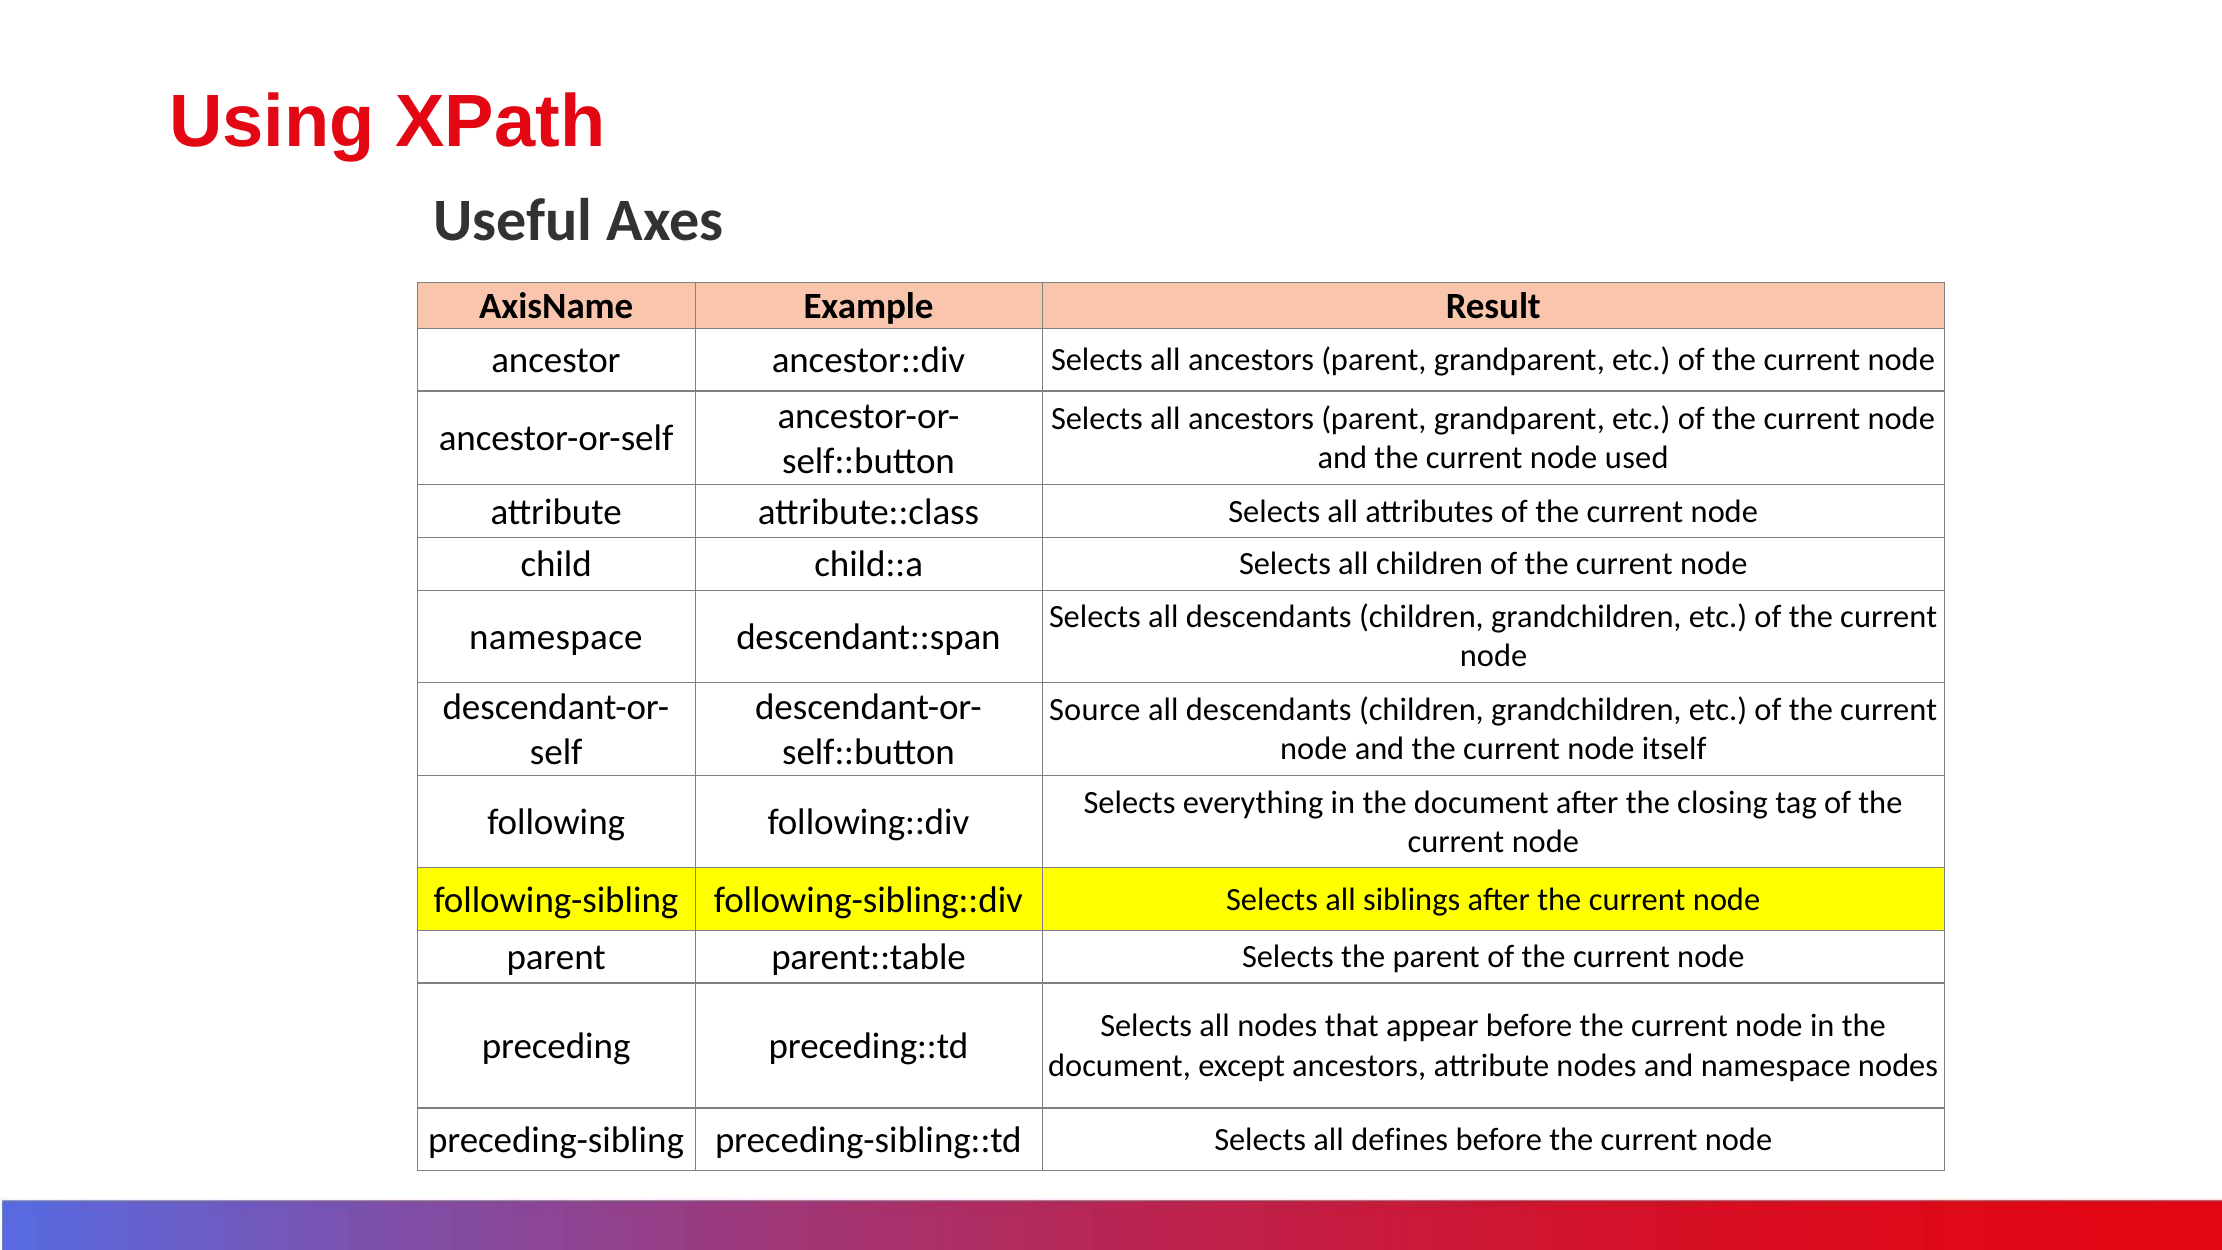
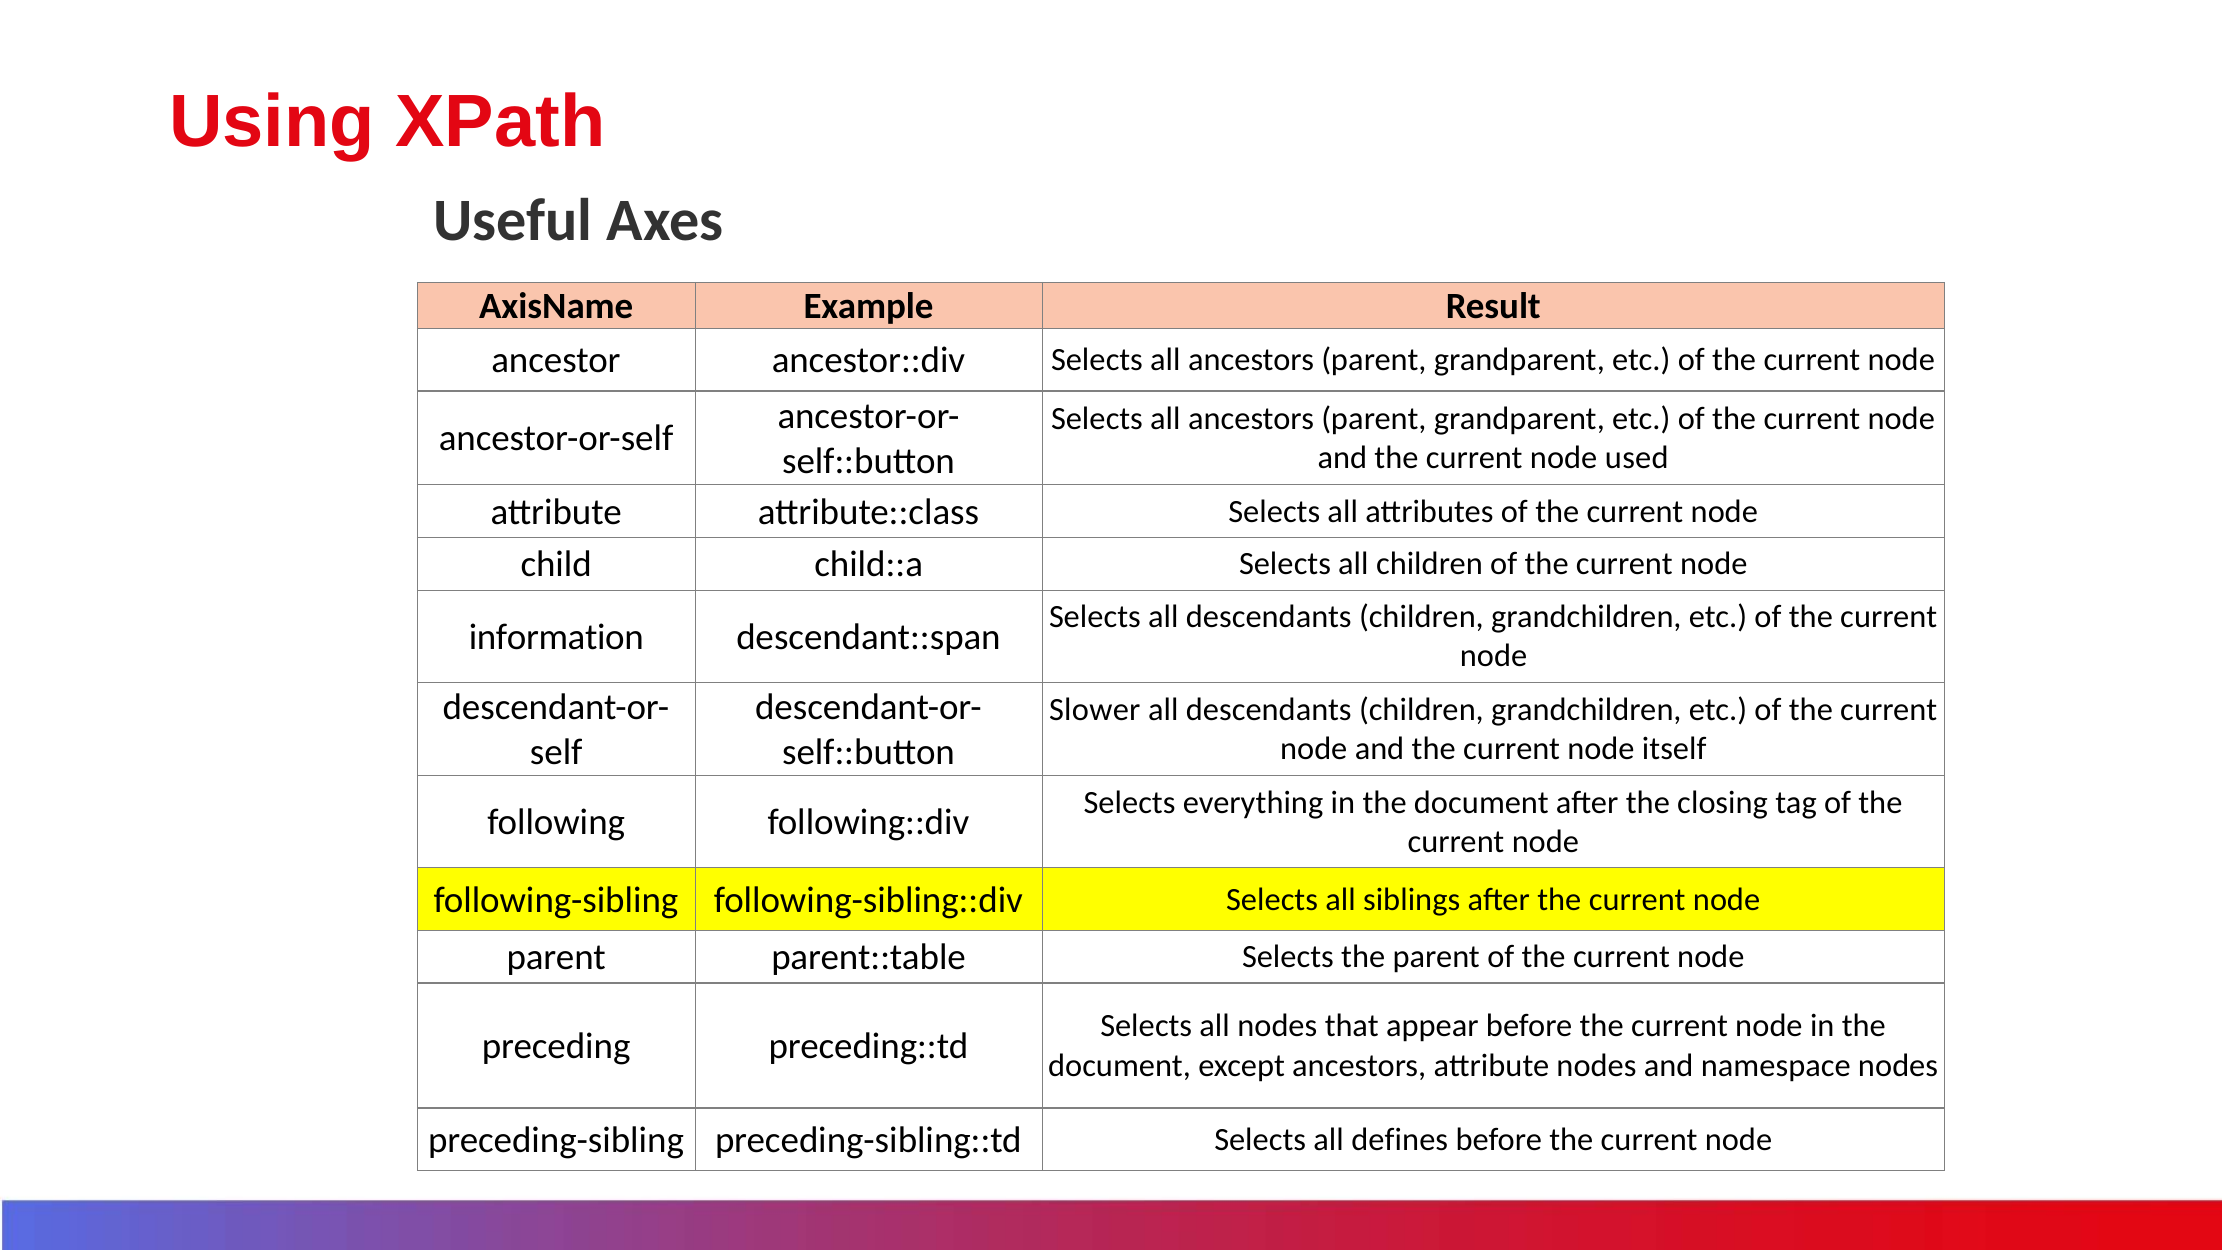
namespace at (556, 637): namespace -> information
Source: Source -> Slower
